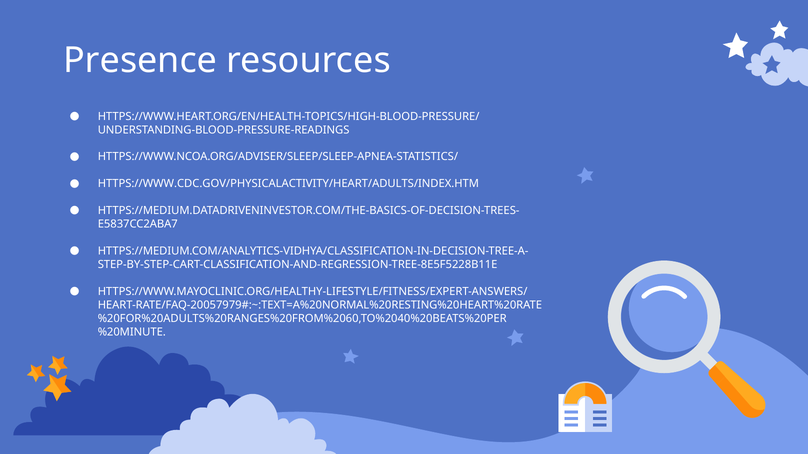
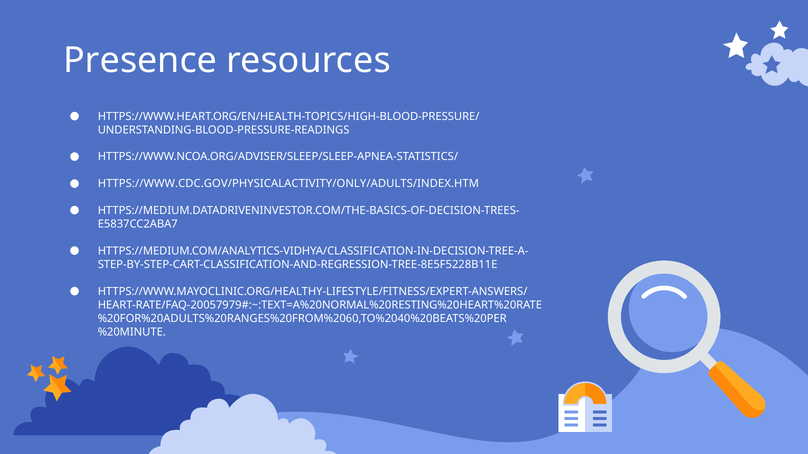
HTTPS://WWW.CDC.GOV/PHYSICALACTIVITY/HEART/ADULTS/INDEX.HTM: HTTPS://WWW.CDC.GOV/PHYSICALACTIVITY/HEART/ADULTS/INDEX.HTM -> HTTPS://WWW.CDC.GOV/PHYSICALACTIVITY/ONLY/ADULTS/INDEX.HTM
